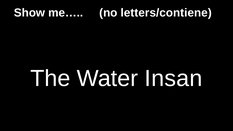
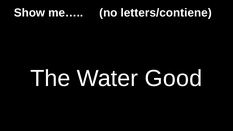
Insan: Insan -> Good
